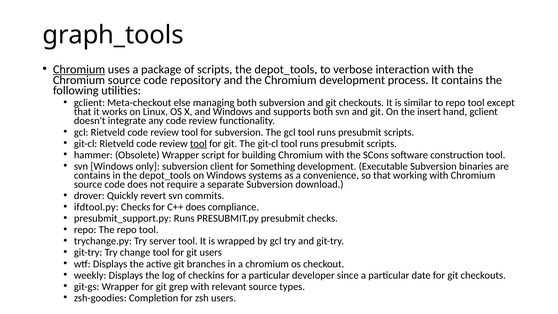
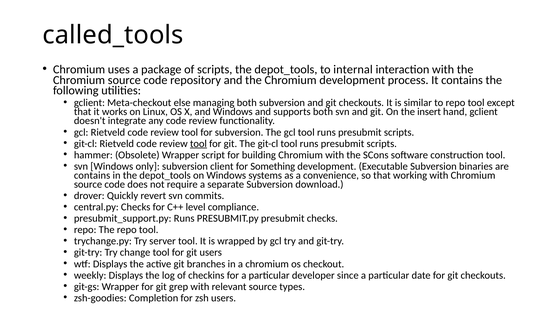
graph_tools: graph_tools -> called_tools
Chromium at (79, 69) underline: present -> none
verbose: verbose -> internal
ifdtool.py: ifdtool.py -> central.py
C++ does: does -> level
